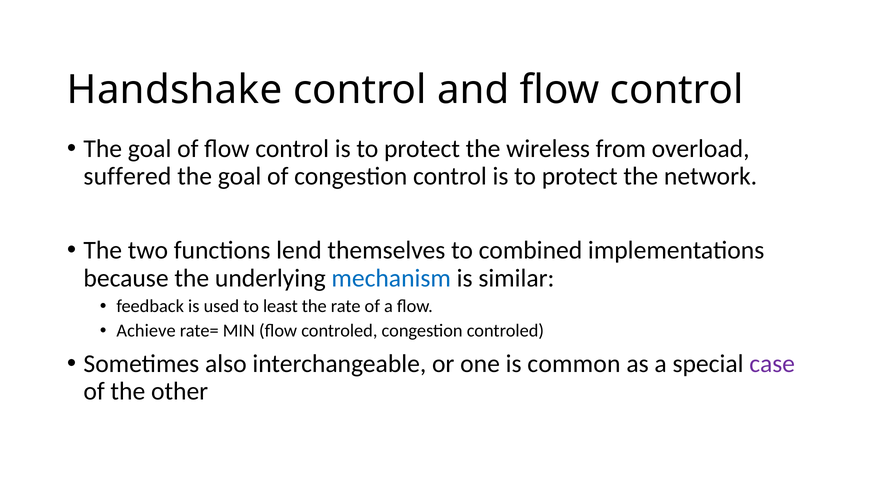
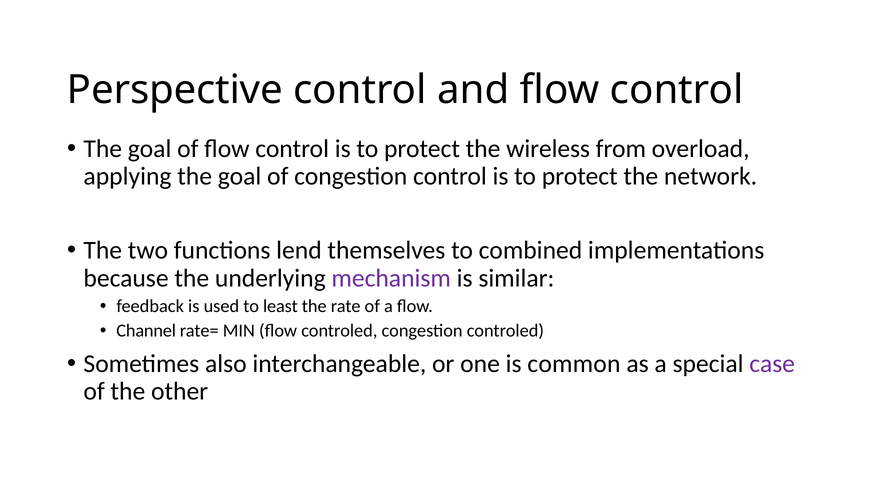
Handshake: Handshake -> Perspective
suffered: suffered -> applying
mechanism colour: blue -> purple
Achieve: Achieve -> Channel
